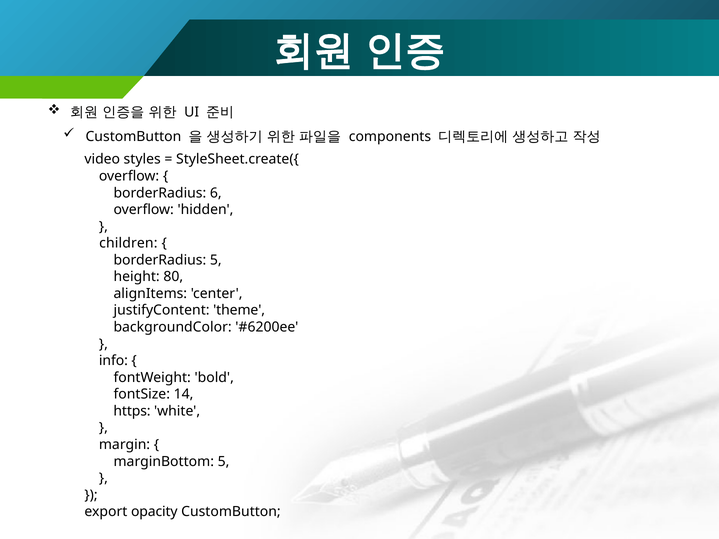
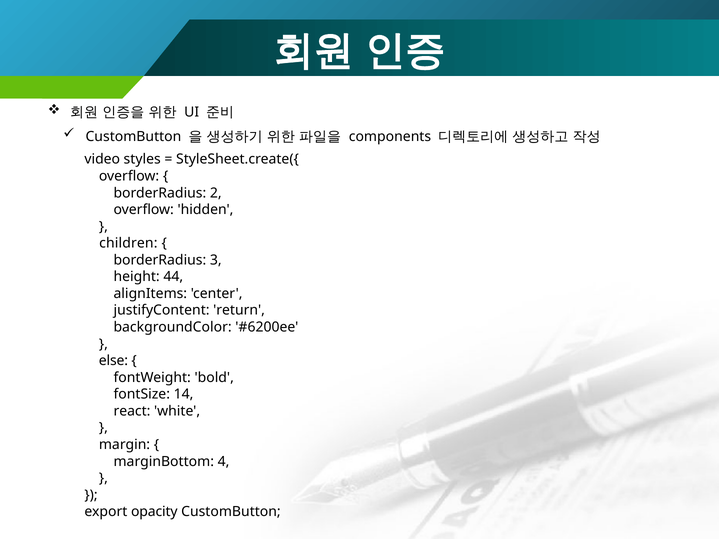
6: 6 -> 2
borderRadius 5: 5 -> 3
80: 80 -> 44
theme: theme -> return
info: info -> else
https: https -> react
marginBottom 5: 5 -> 4
